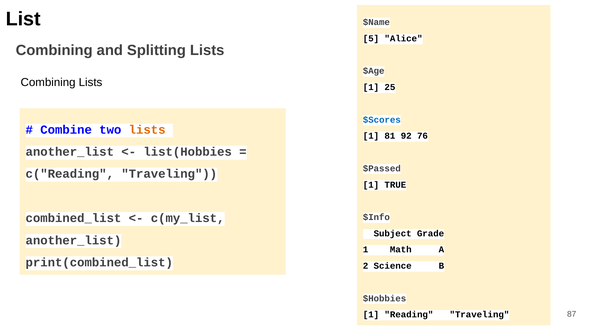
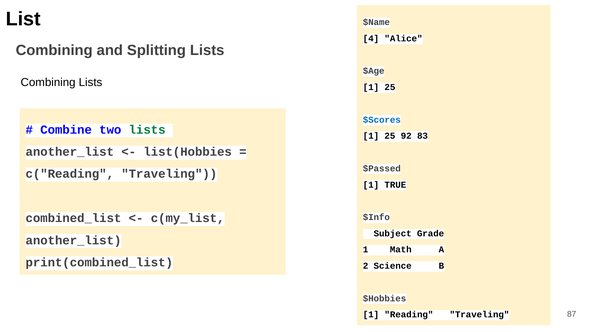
5: 5 -> 4
lists at (147, 130) colour: orange -> green
81 at (390, 136): 81 -> 25
76: 76 -> 83
